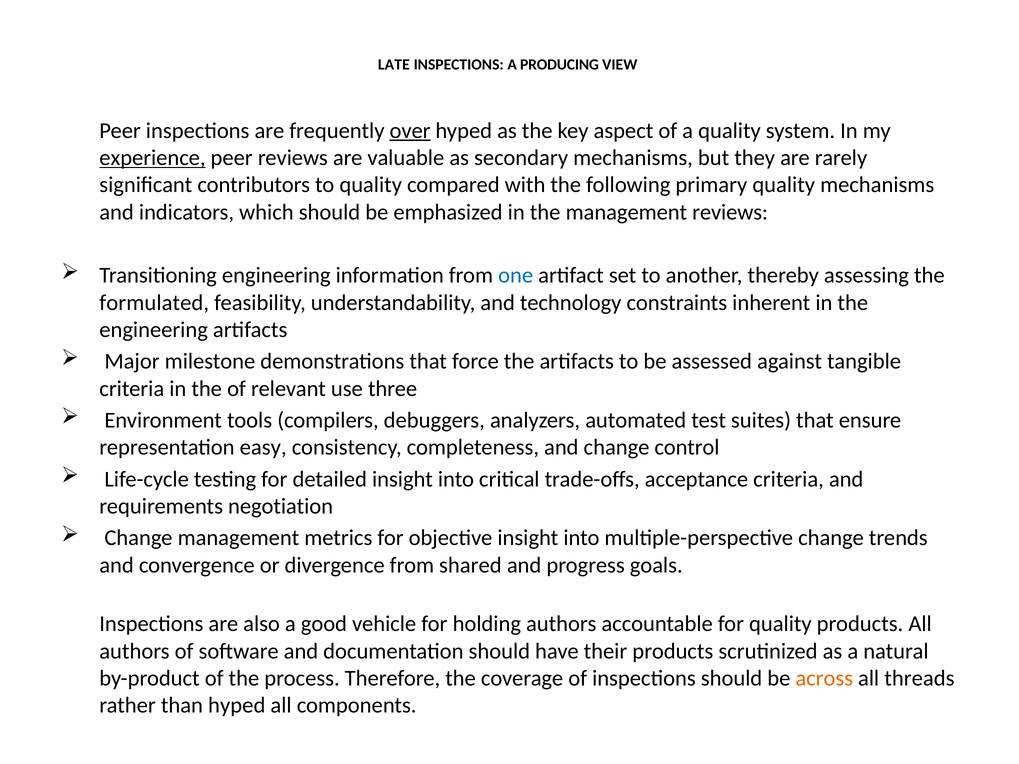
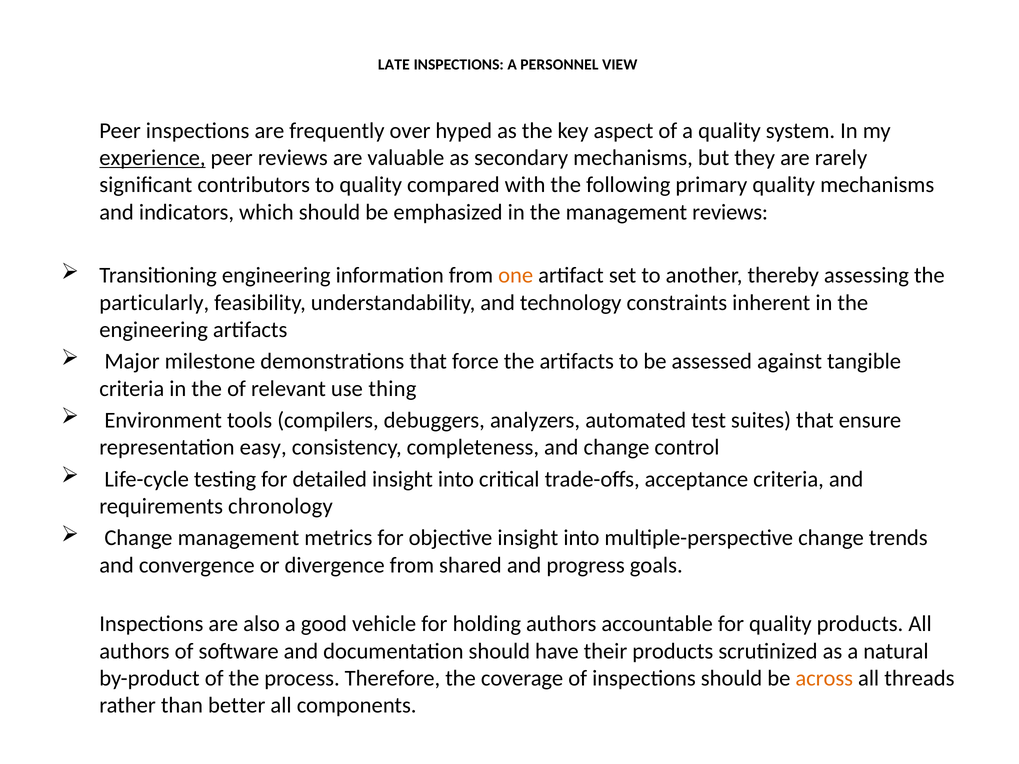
PRODUCING: PRODUCING -> PERSONNEL
over underline: present -> none
one colour: blue -> orange
formulated: formulated -> particularly
three: three -> thing
negotiation: negotiation -> chronology
than hyped: hyped -> better
